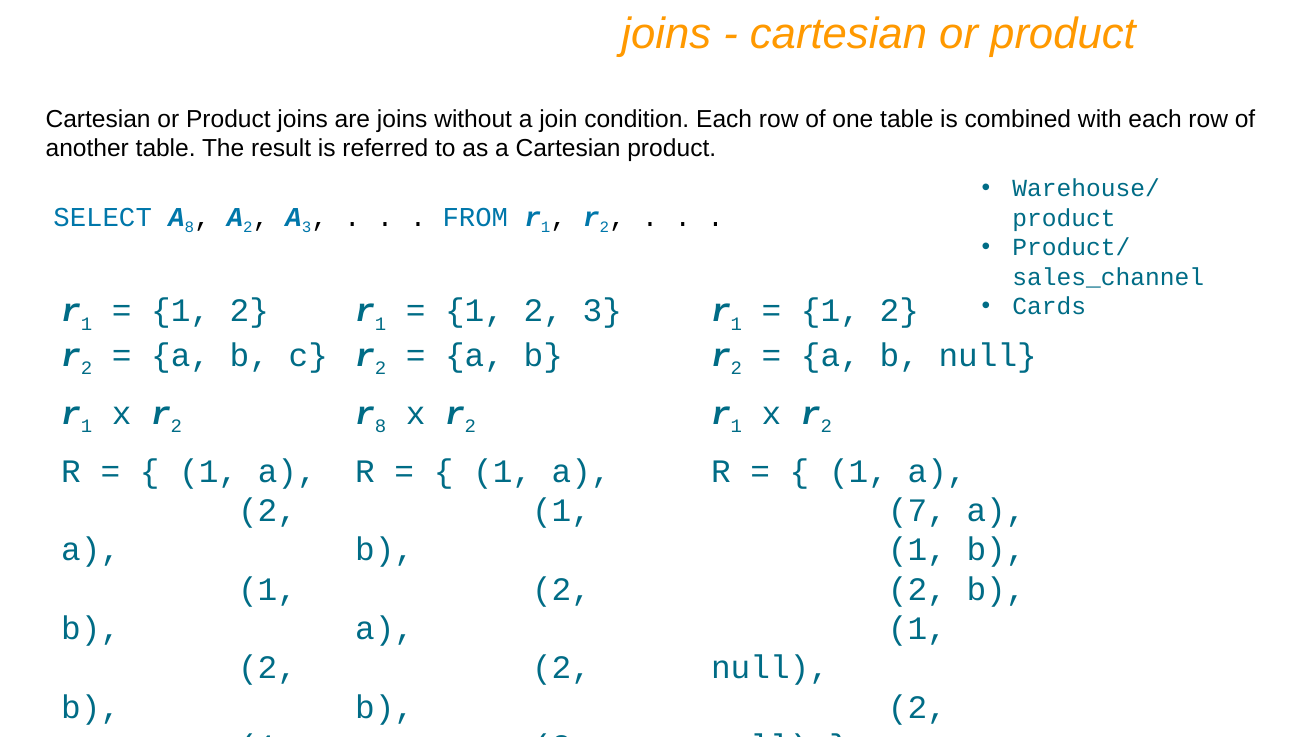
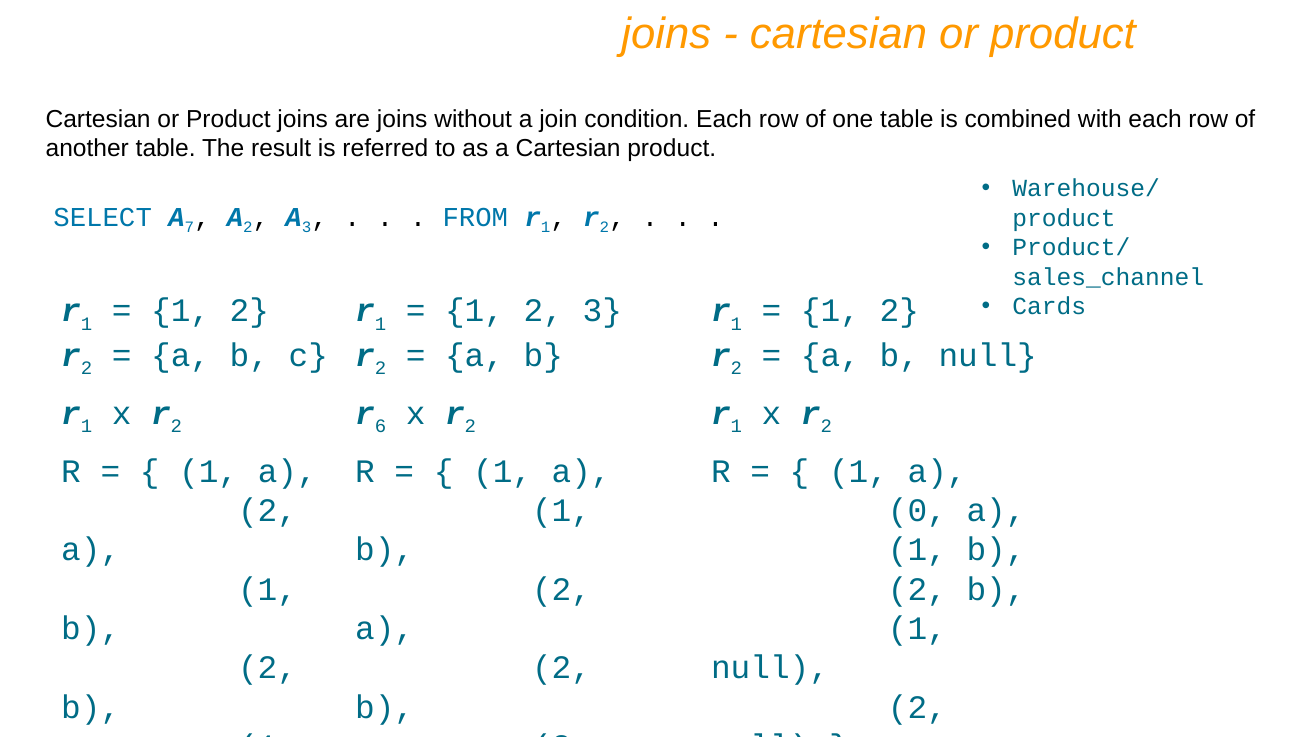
A 8: 8 -> 7
r 8: 8 -> 6
7: 7 -> 0
